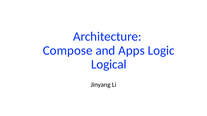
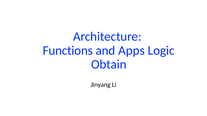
Compose: Compose -> Functions
Logical: Logical -> Obtain
